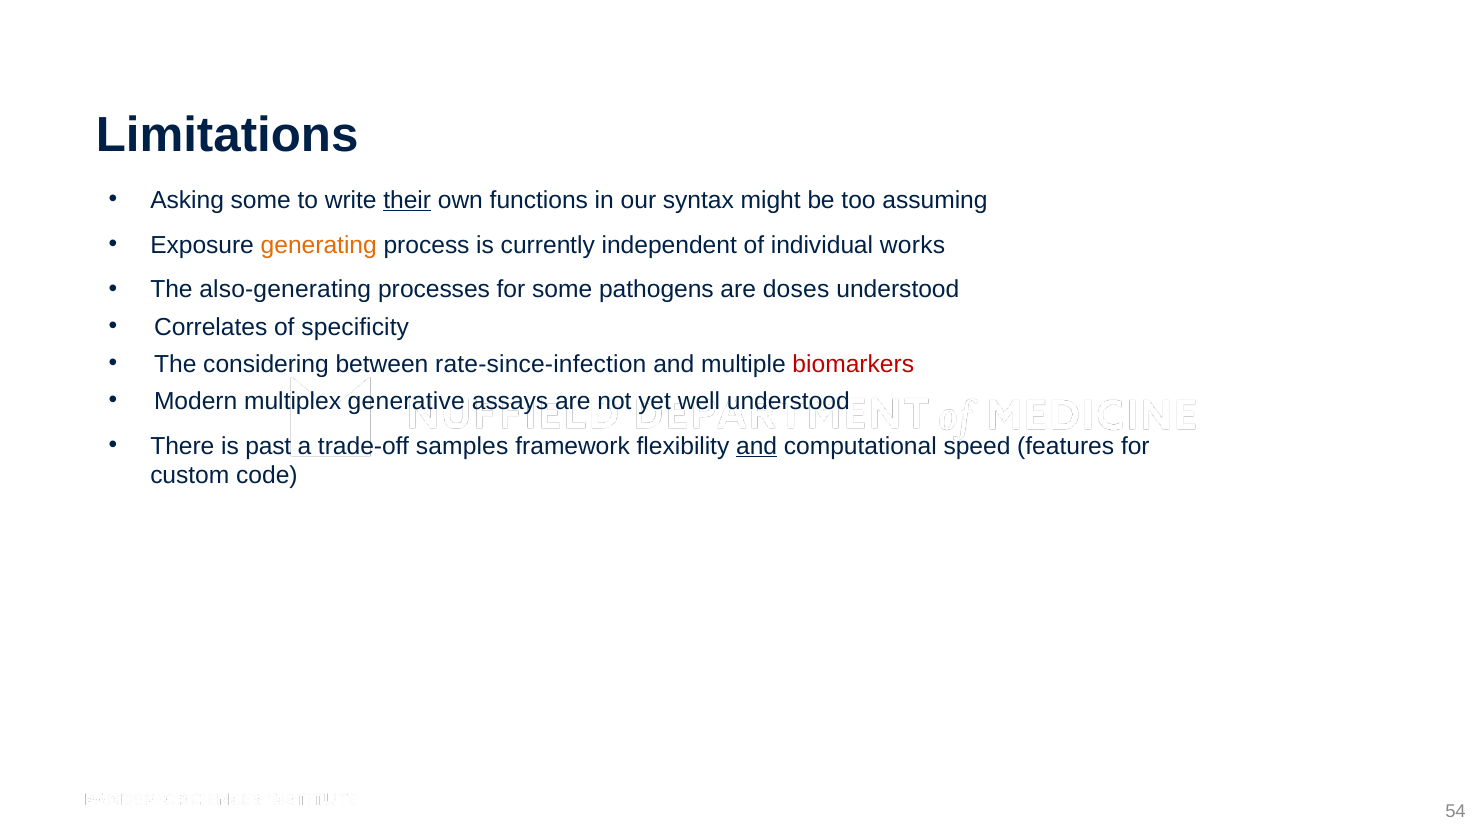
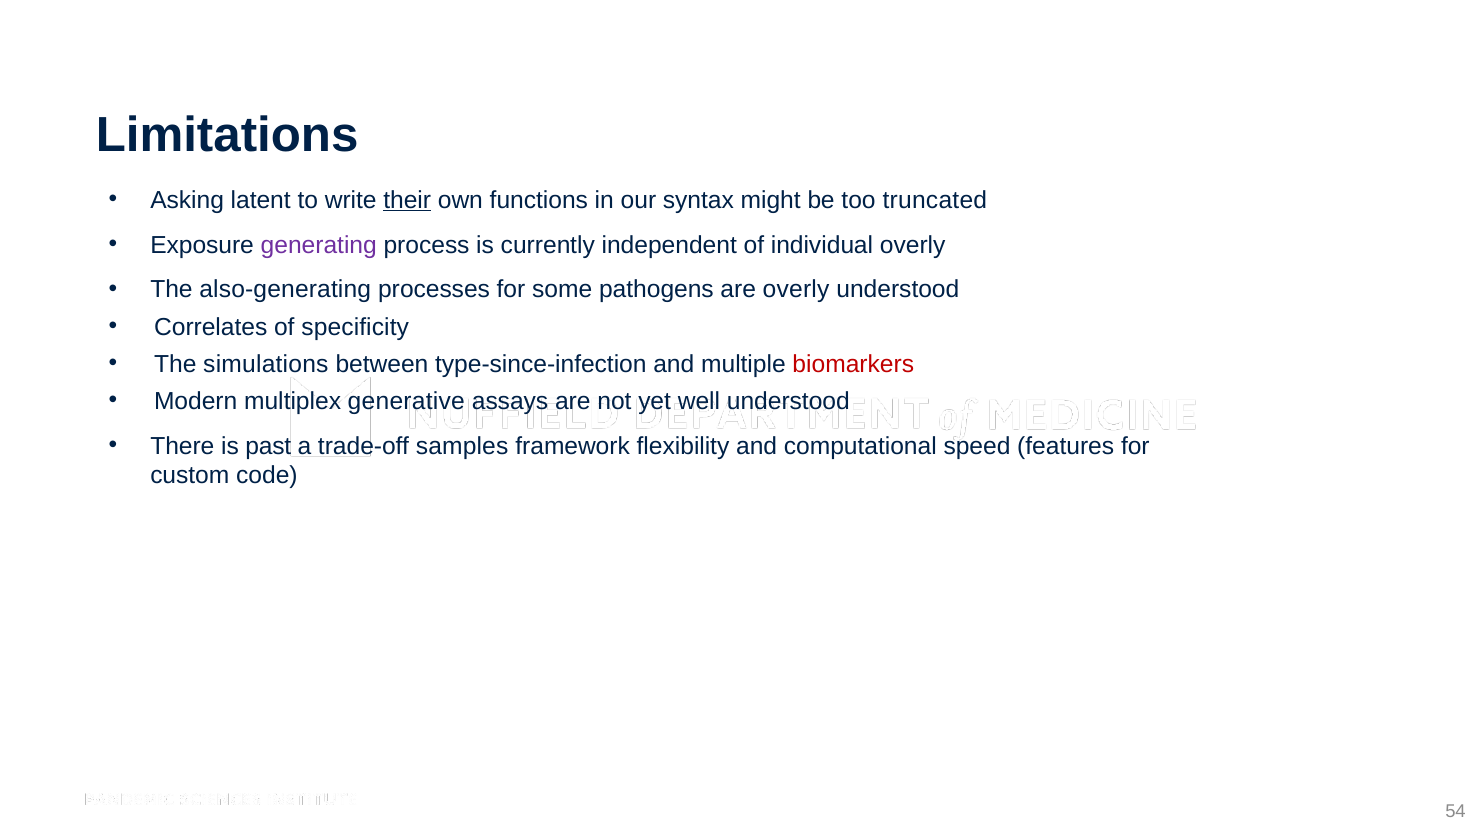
Asking some: some -> latent
assuming: assuming -> truncated
generating colour: orange -> purple
individual works: works -> overly
are doses: doses -> overly
considering: considering -> simulations
rate-since-infection: rate-since-infection -> type-since-infection
and at (757, 446) underline: present -> none
